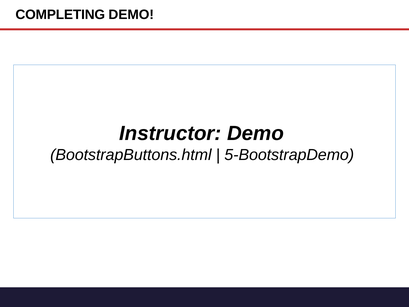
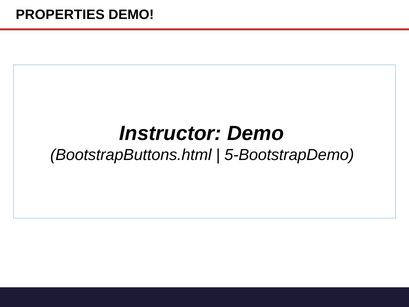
COMPLETING: COMPLETING -> PROPERTIES
